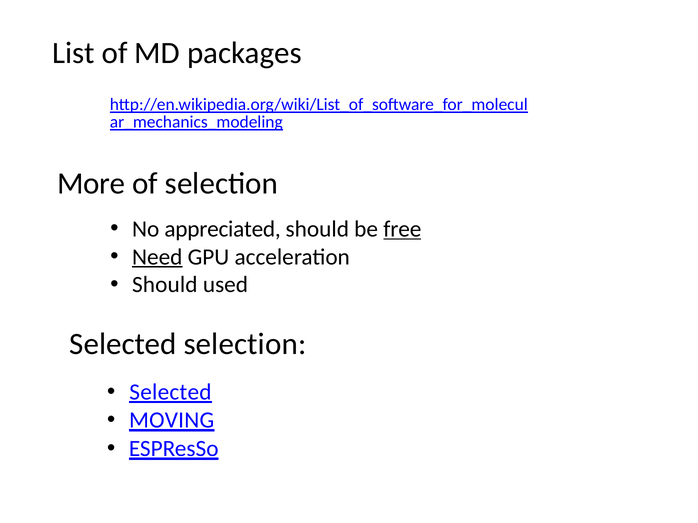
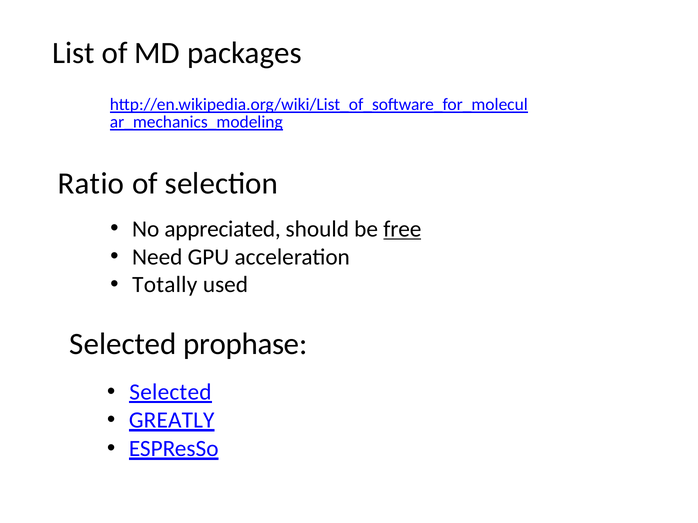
More: More -> Ratio
Need underline: present -> none
Should at (165, 285): Should -> Totally
Selected selection: selection -> prophase
MOVING: MOVING -> GREATLY
